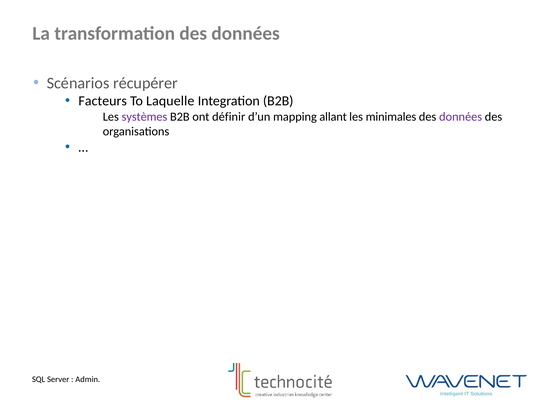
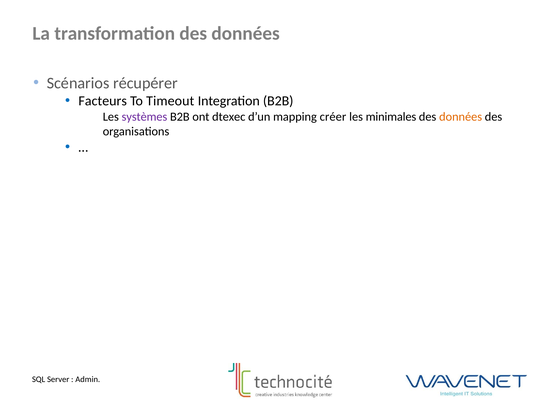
Laquelle: Laquelle -> Timeout
définir: définir -> dtexec
allant: allant -> créer
données at (461, 117) colour: purple -> orange
